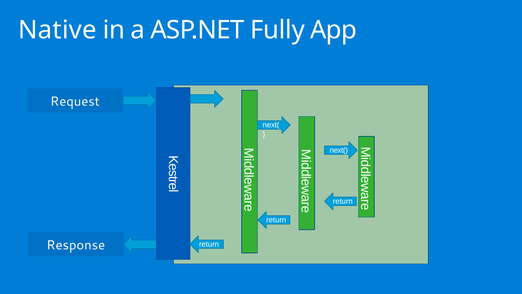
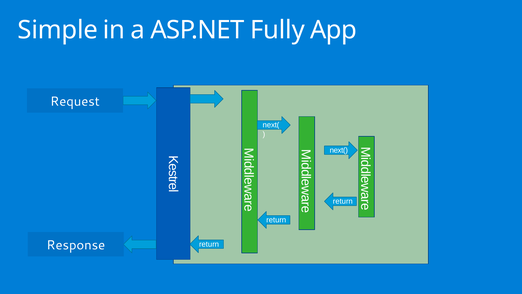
Native: Native -> Simple
